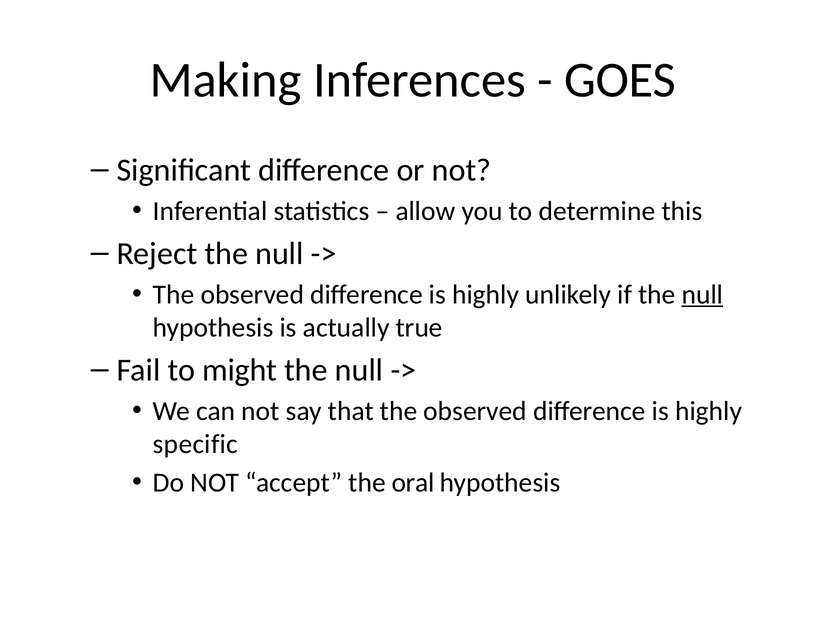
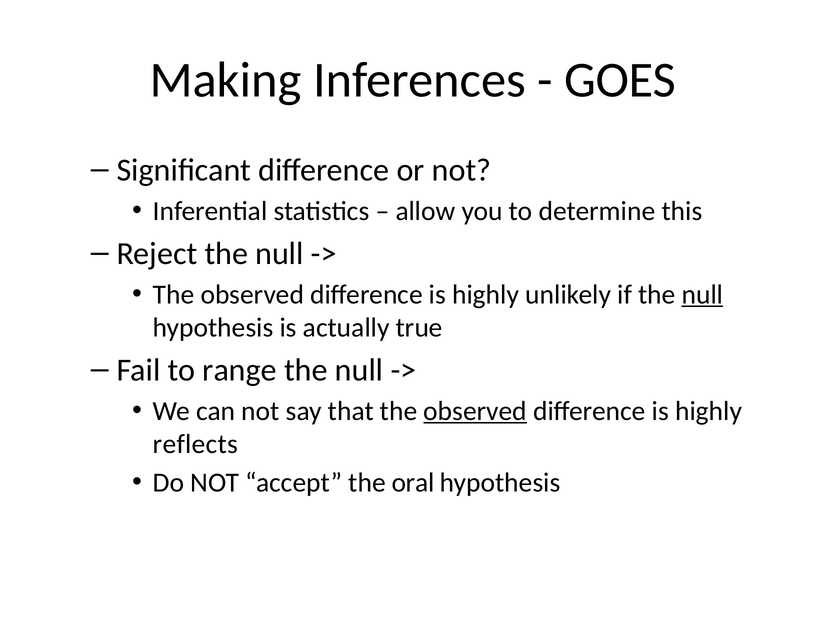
might: might -> range
observed at (475, 411) underline: none -> present
specific: specific -> reflects
